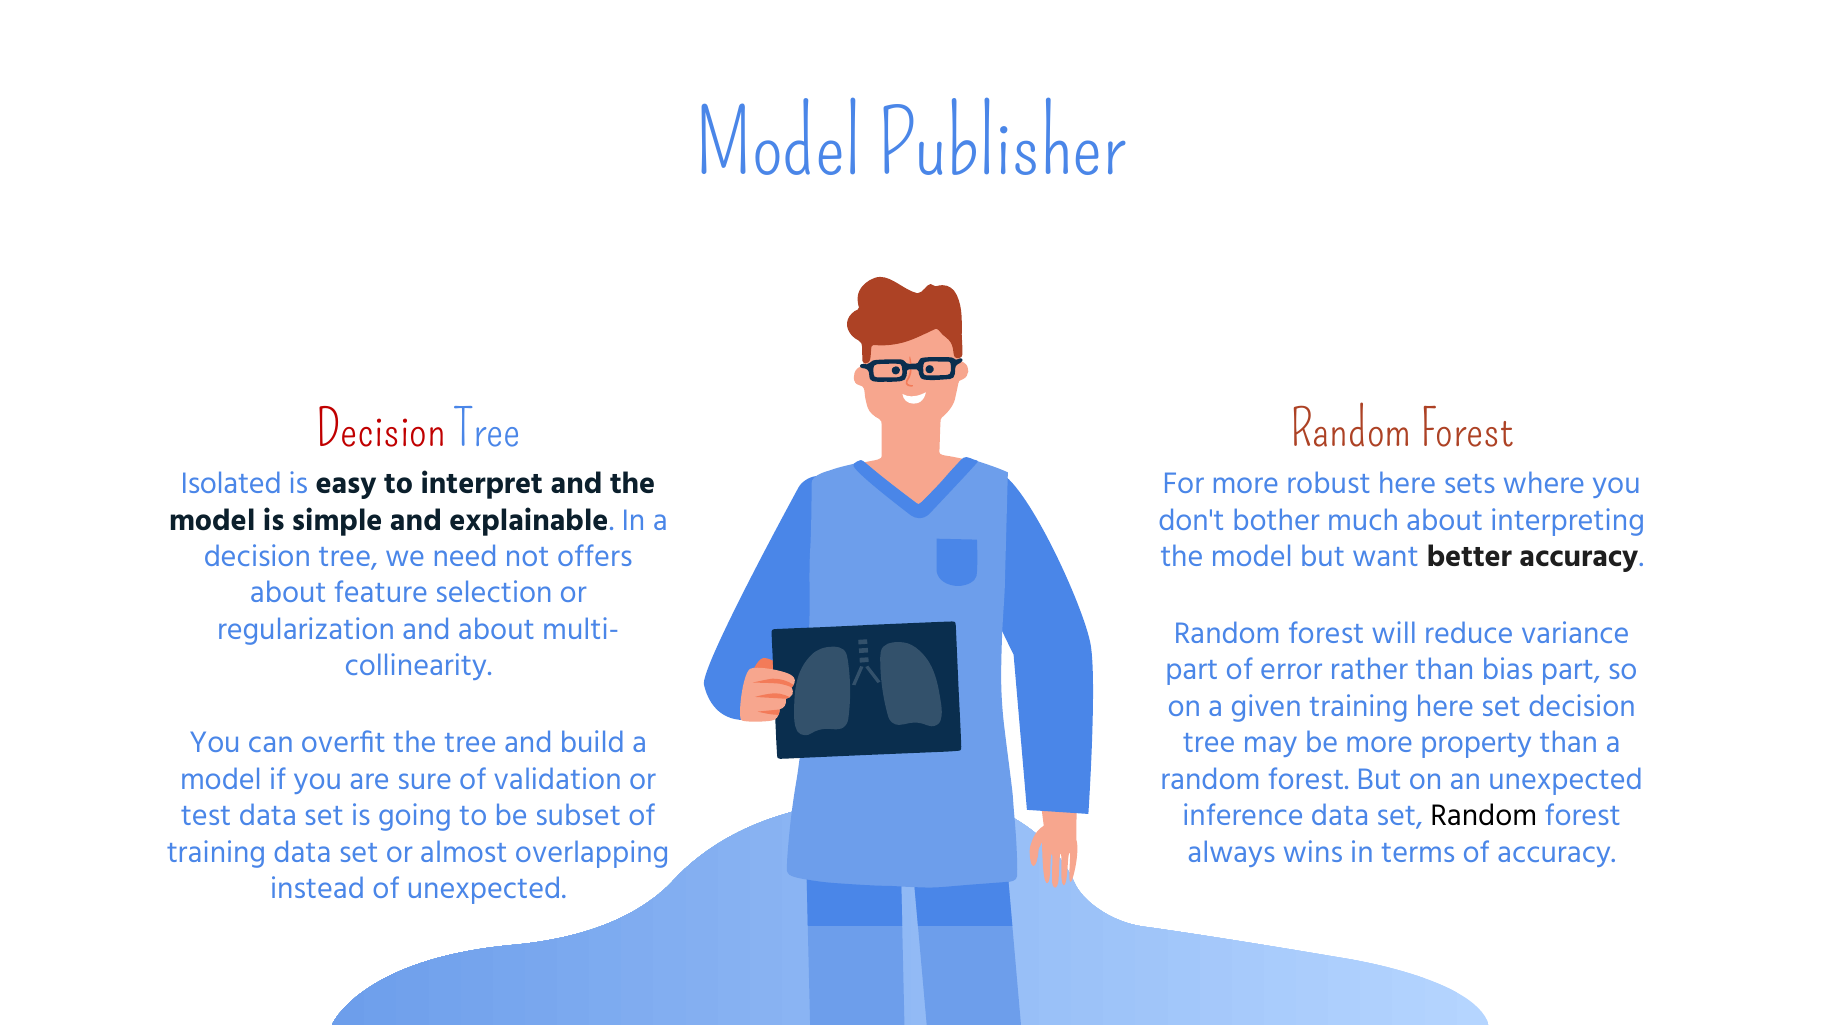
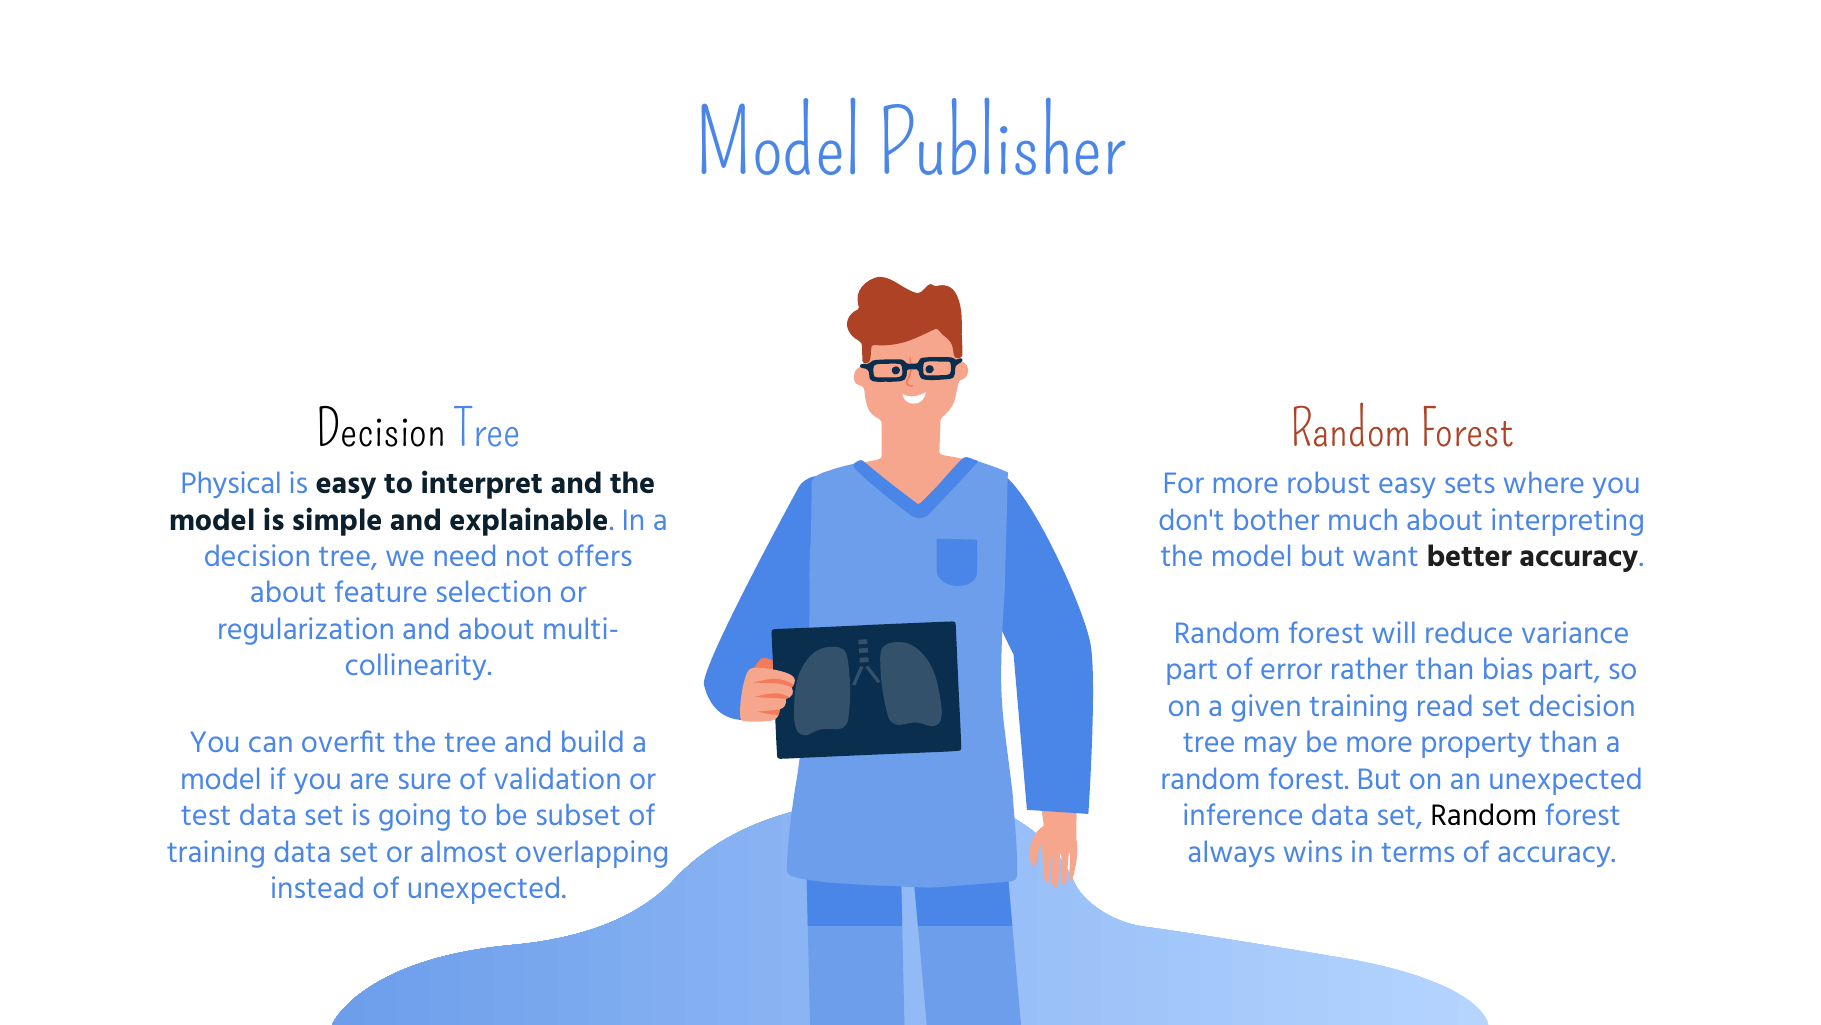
Decision at (381, 429) colour: red -> black
Isolated: Isolated -> Physical
robust here: here -> easy
training here: here -> read
